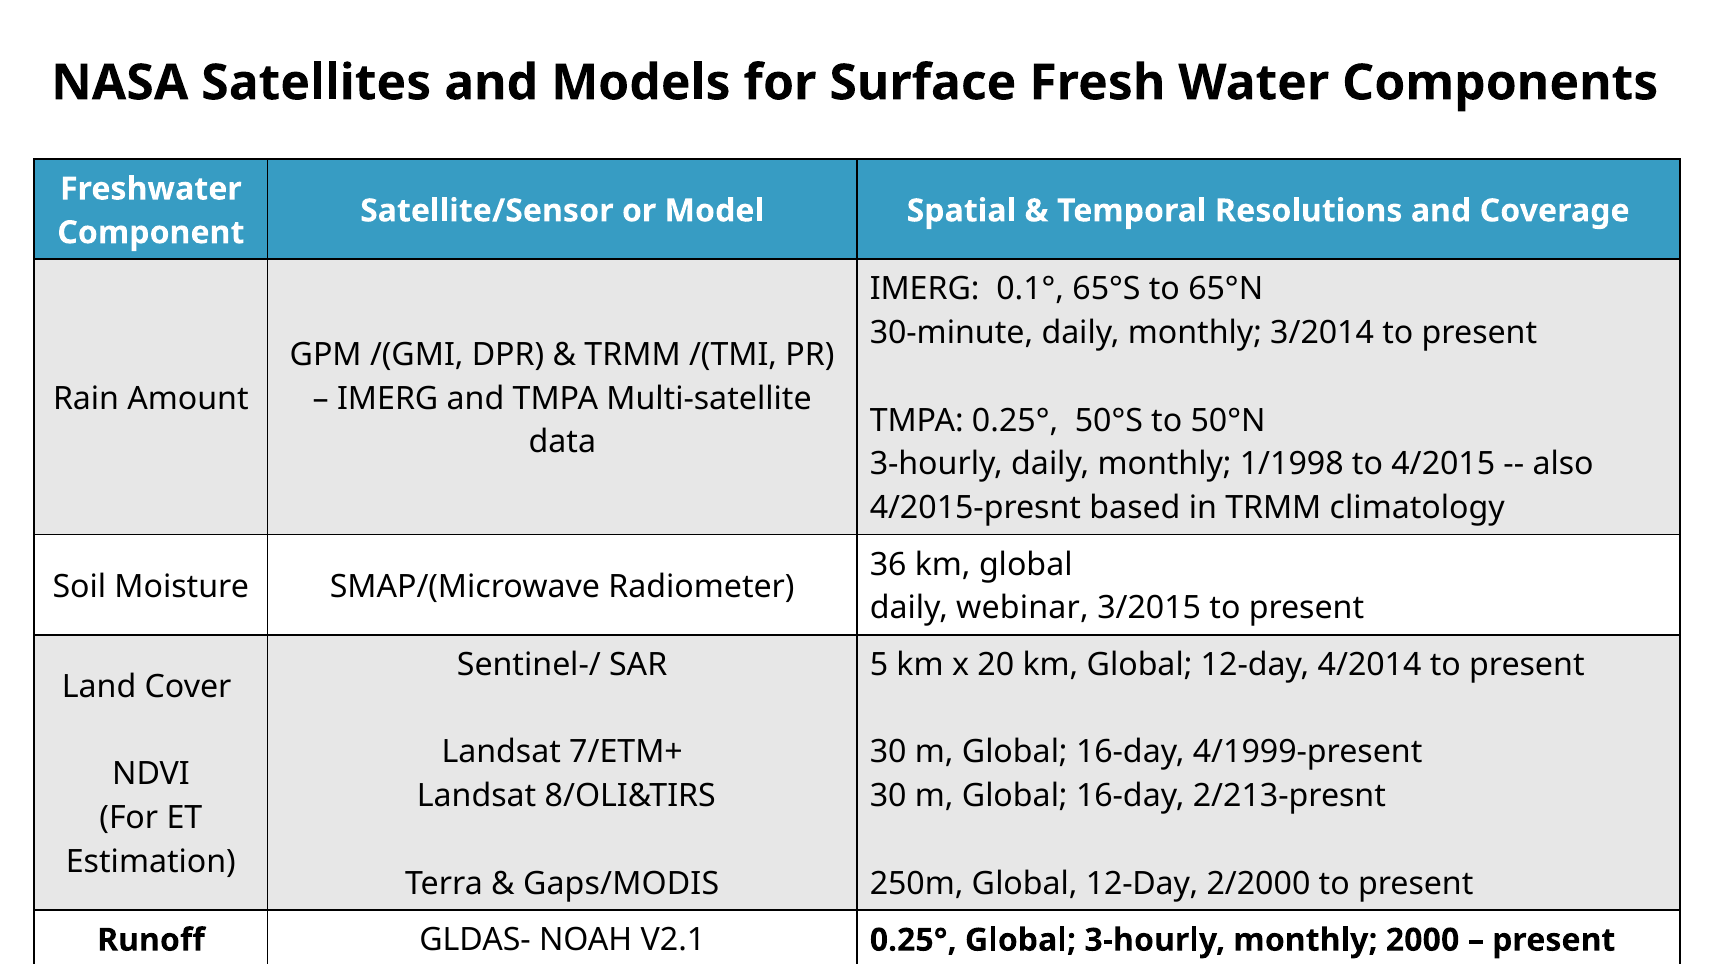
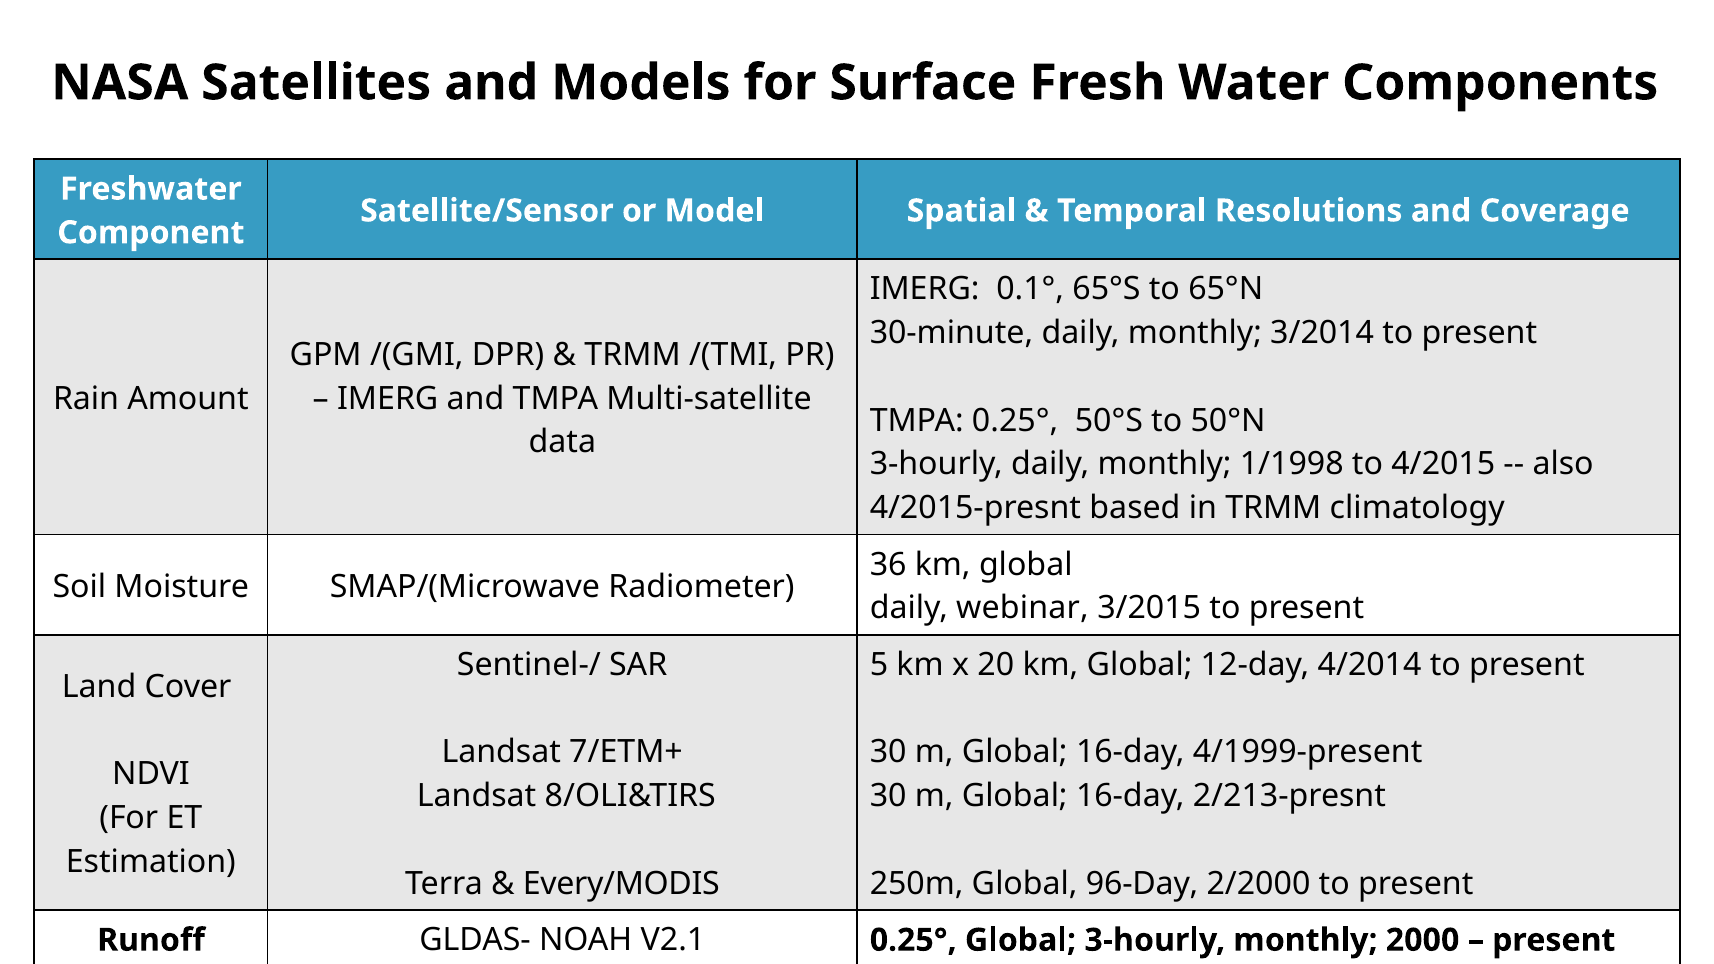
Gaps/MODIS: Gaps/MODIS -> Every/MODIS
250m Global 12-Day: 12-Day -> 96-Day
